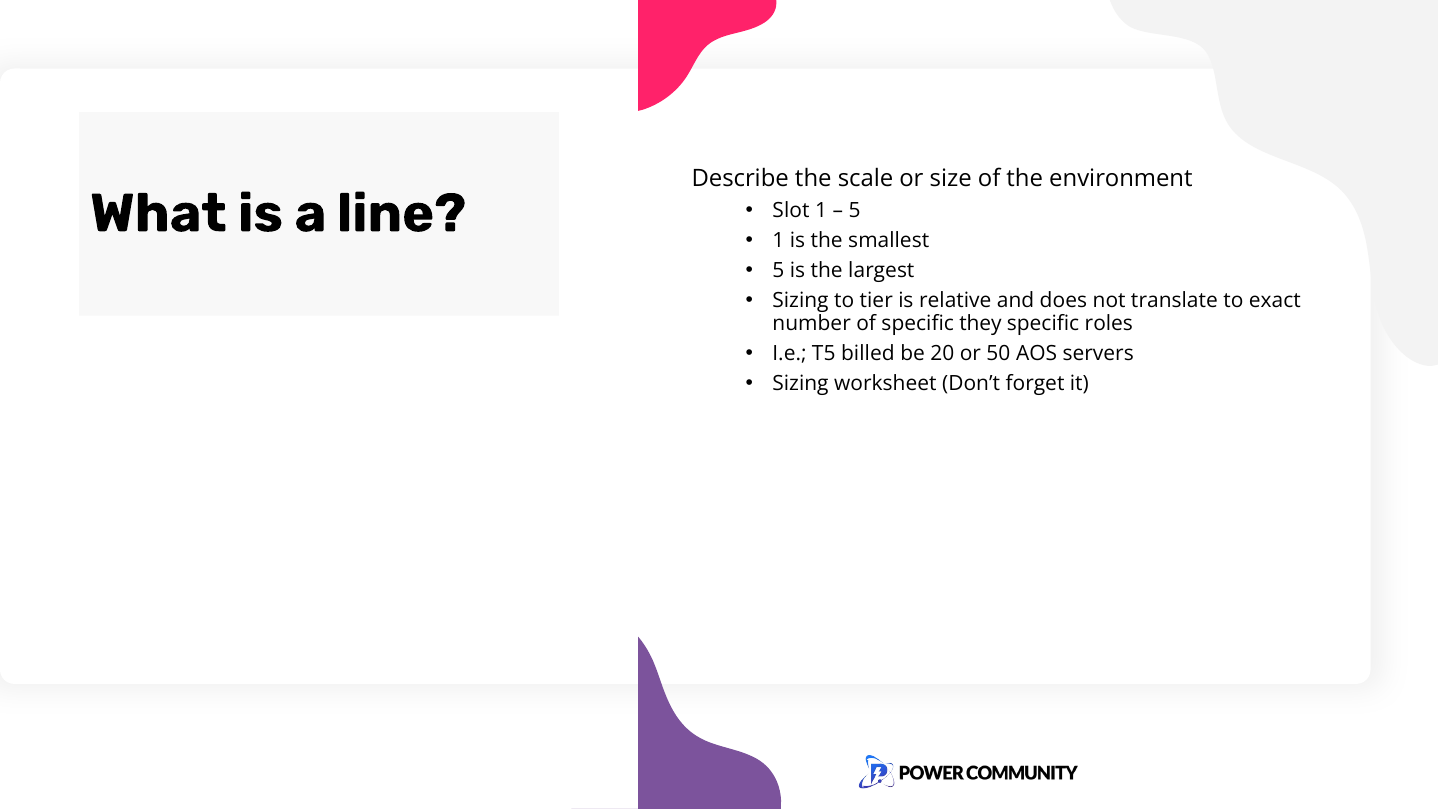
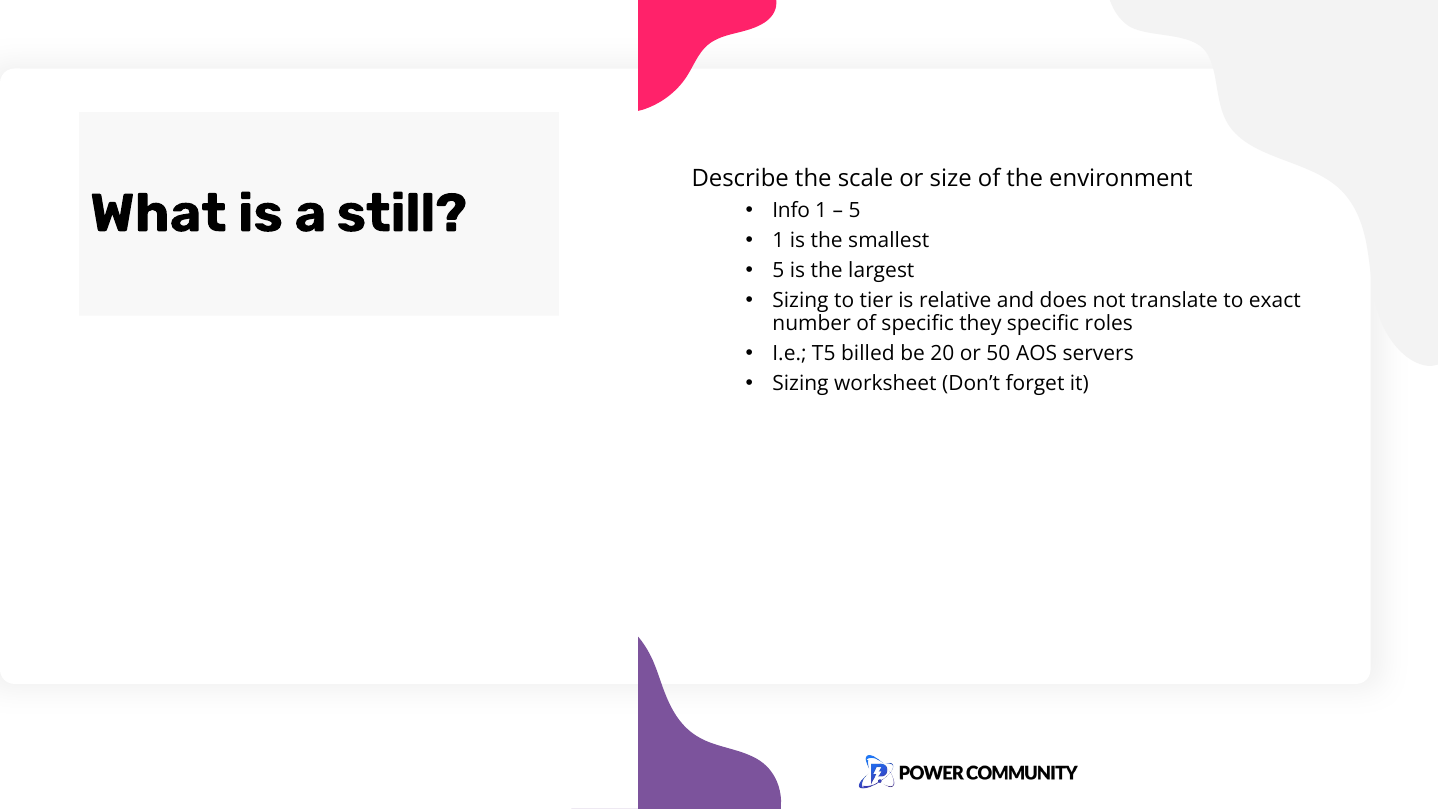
Slot: Slot -> Info
line: line -> still
